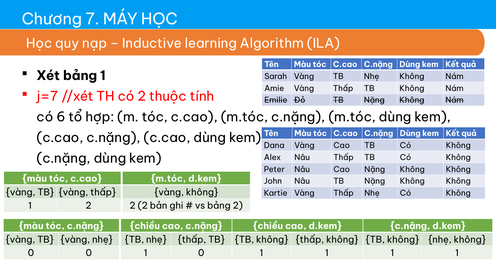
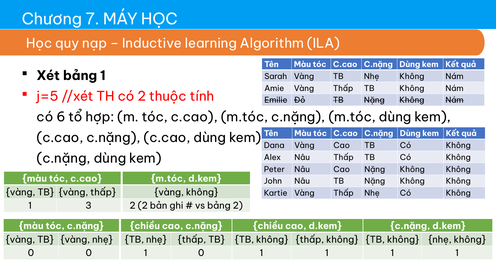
j=7: j=7 -> j=5
1 2: 2 -> 3
